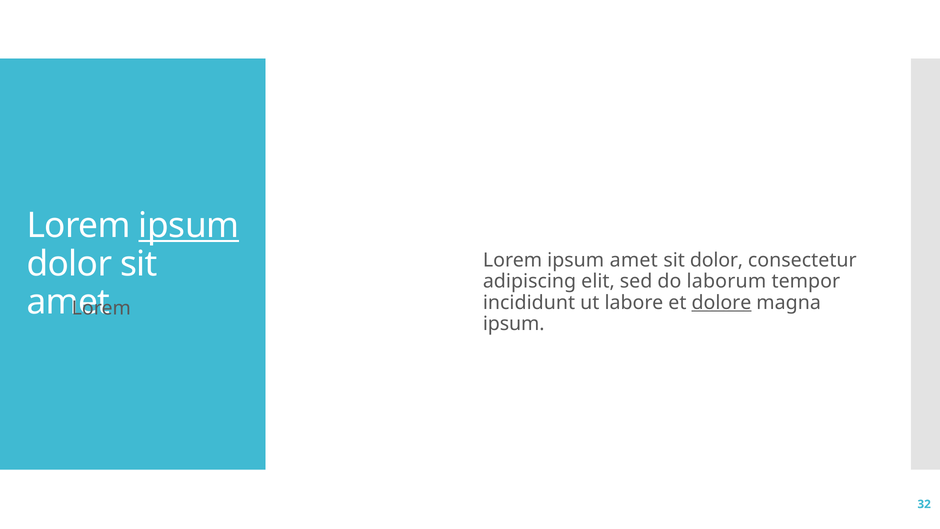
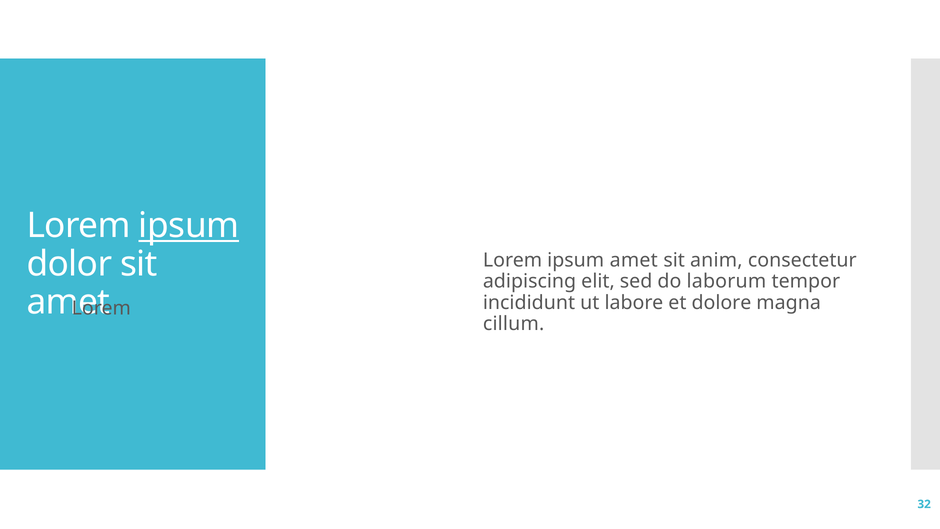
sit dolor: dolor -> anim
dolore underline: present -> none
ipsum at (514, 324): ipsum -> cillum
